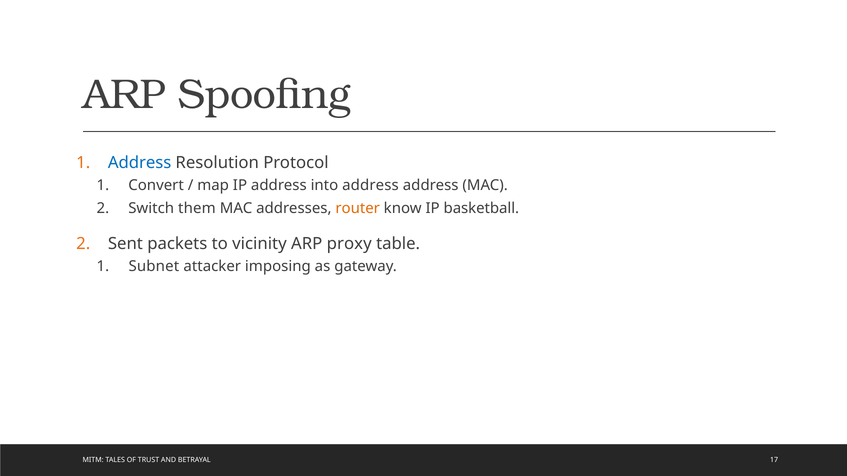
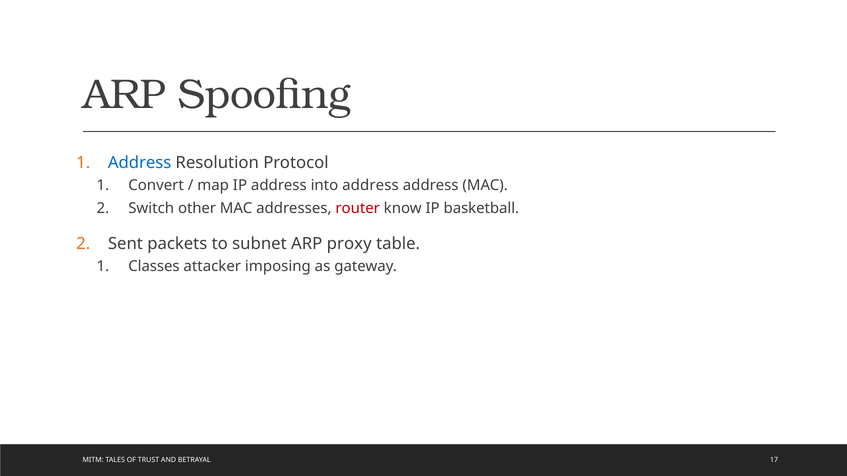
them: them -> other
router colour: orange -> red
vicinity: vicinity -> subnet
Subnet: Subnet -> Classes
